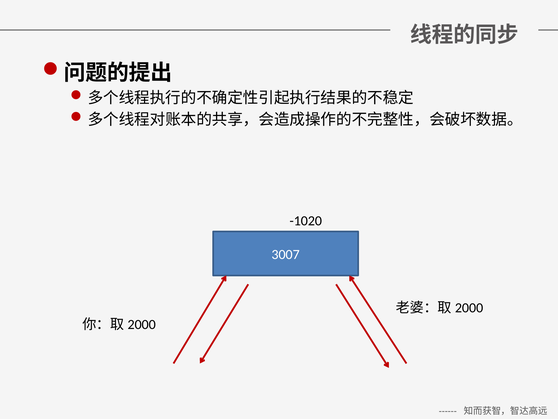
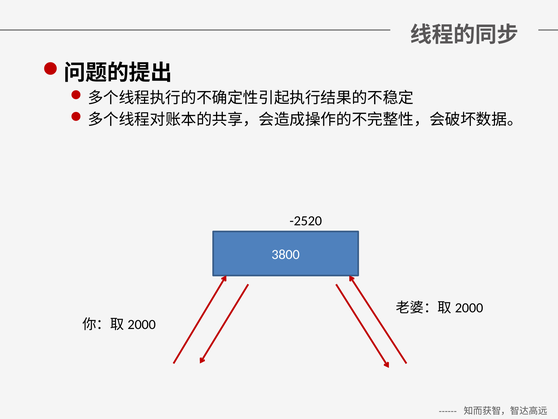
-1020: -1020 -> -2520
3007: 3007 -> 3800
